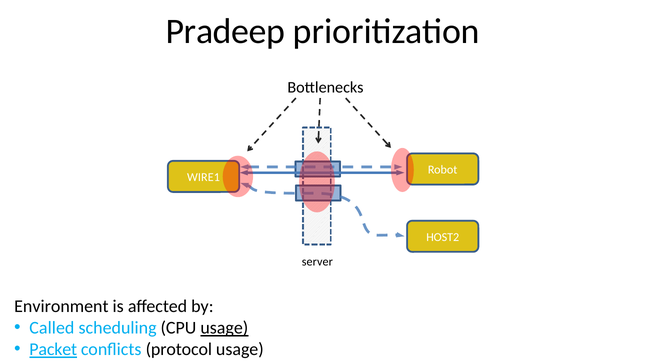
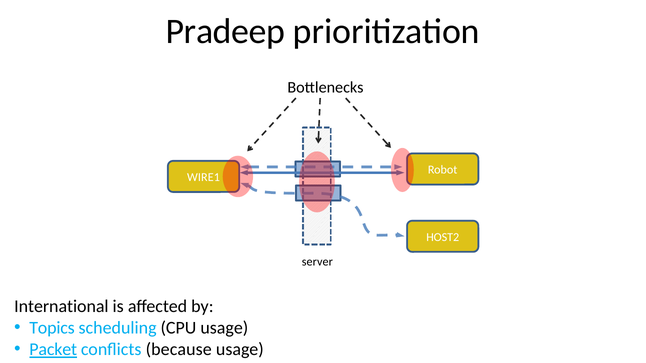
Environment: Environment -> International
Called: Called -> Topics
usage at (224, 328) underline: present -> none
protocol: protocol -> because
